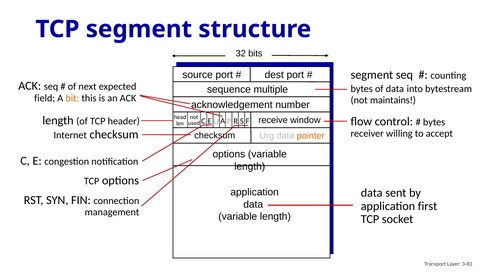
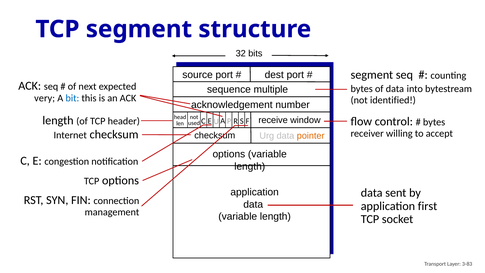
field: field -> very
bit colour: orange -> blue
maintains: maintains -> identified
